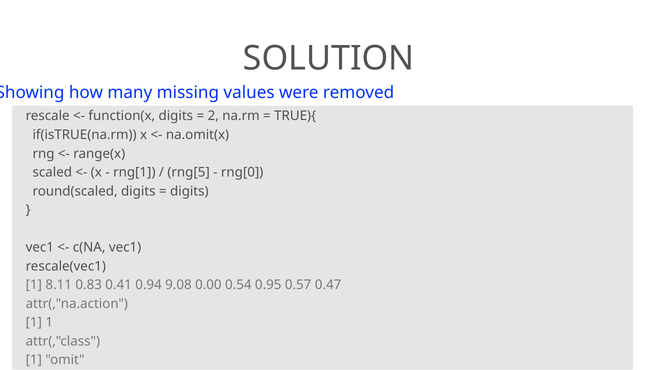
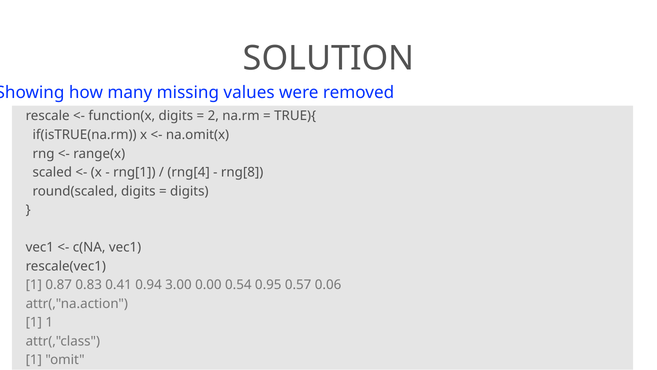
rng[5: rng[5 -> rng[4
rng[0: rng[0 -> rng[8
8.11: 8.11 -> 0.87
9.08: 9.08 -> 3.00
0.47: 0.47 -> 0.06
